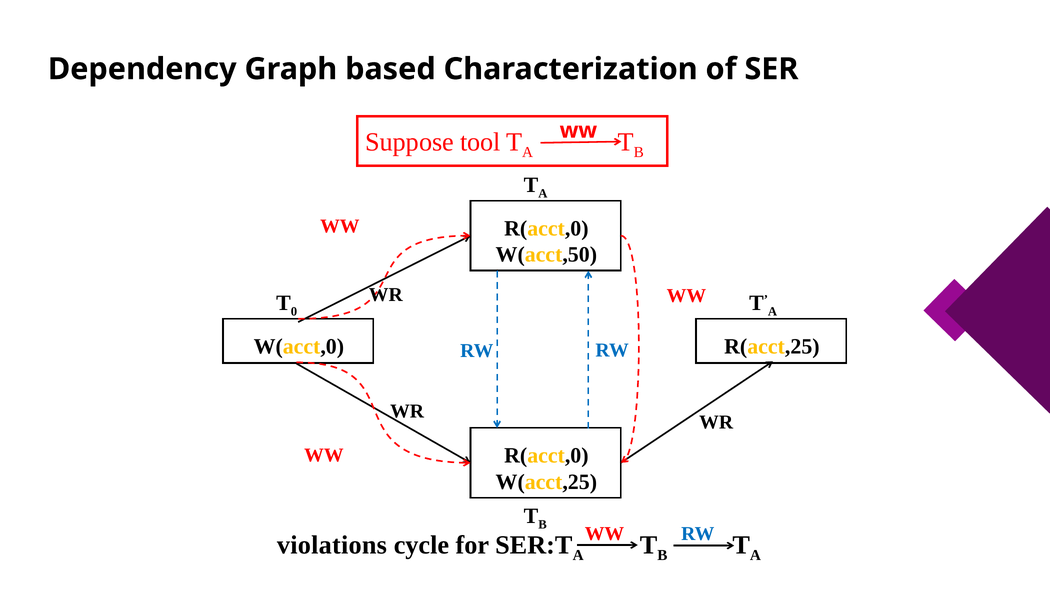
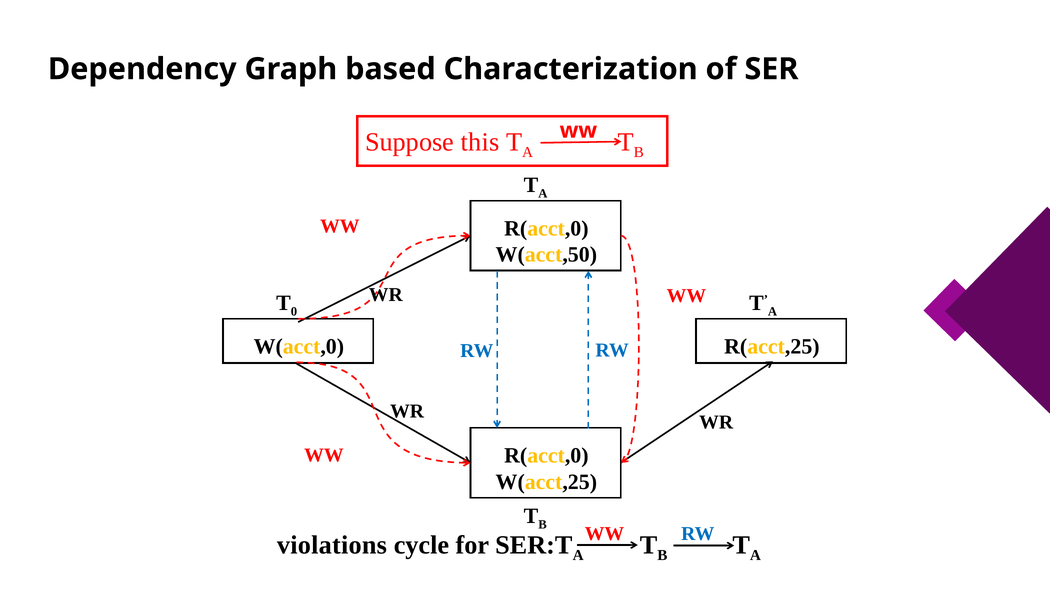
tool: tool -> this
